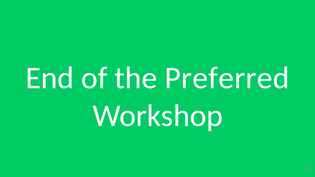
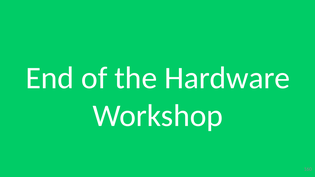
Preferred: Preferred -> Hardware
